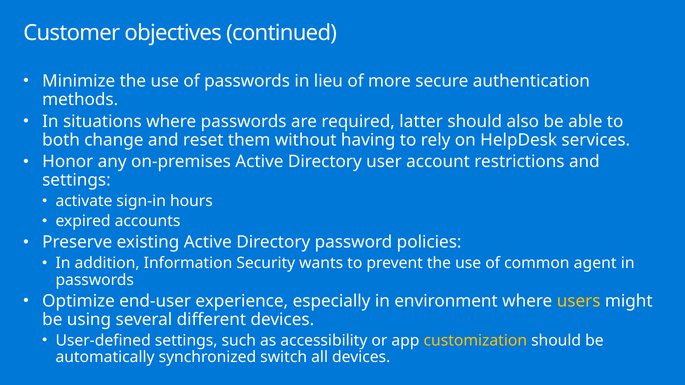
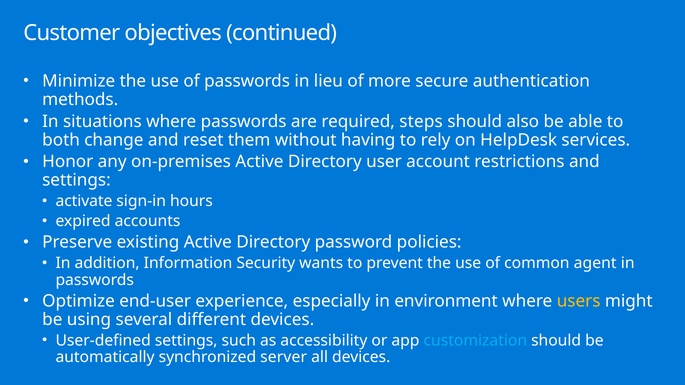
latter: latter -> steps
customization colour: yellow -> light blue
switch: switch -> server
